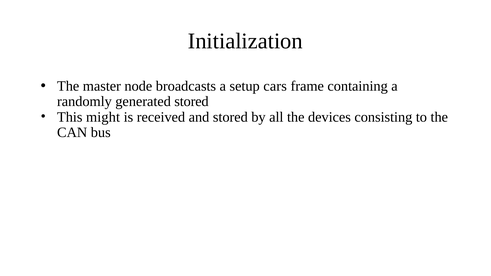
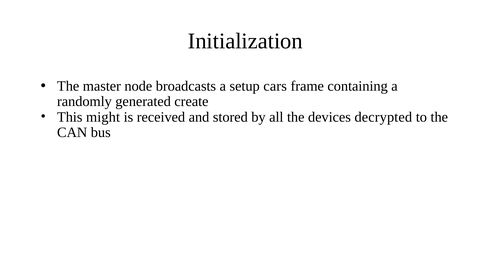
generated stored: stored -> create
consisting: consisting -> decrypted
